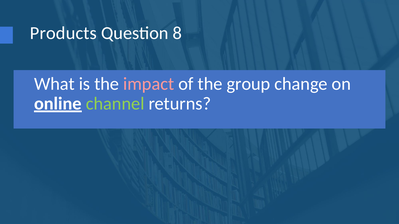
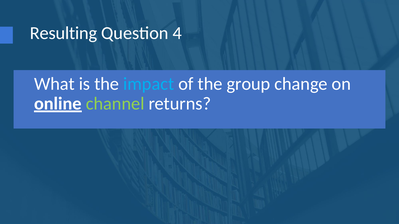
Products: Products -> Resulting
8: 8 -> 4
impact colour: pink -> light blue
